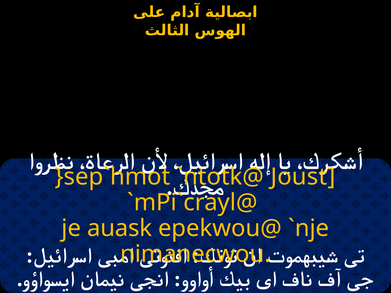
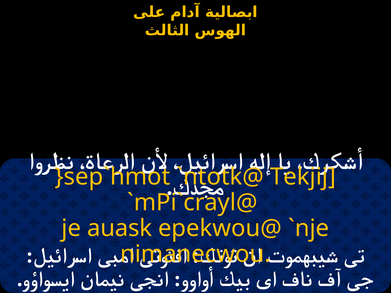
Joust: Joust -> Tekjij
